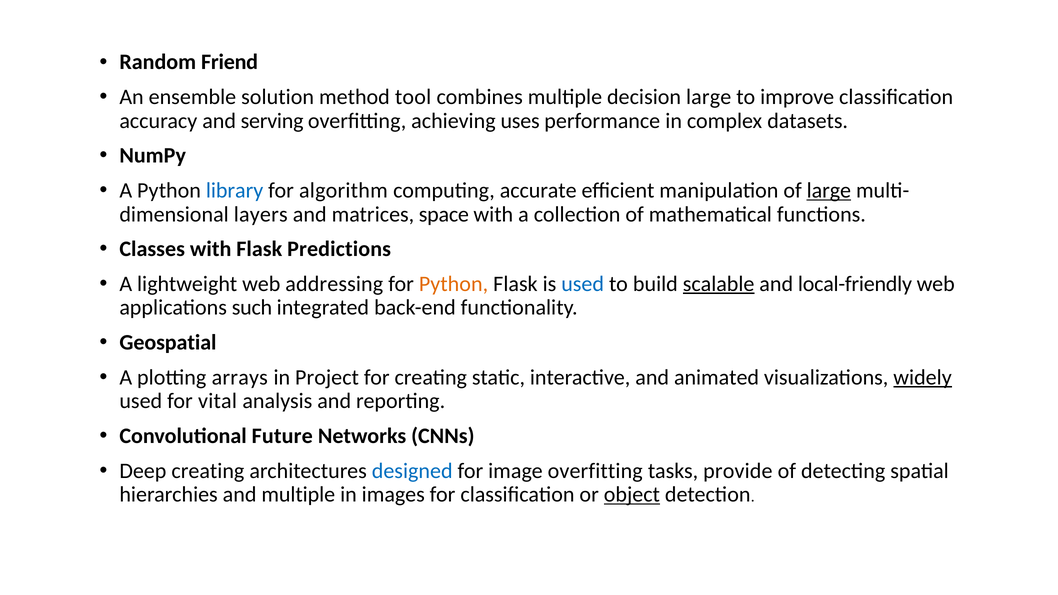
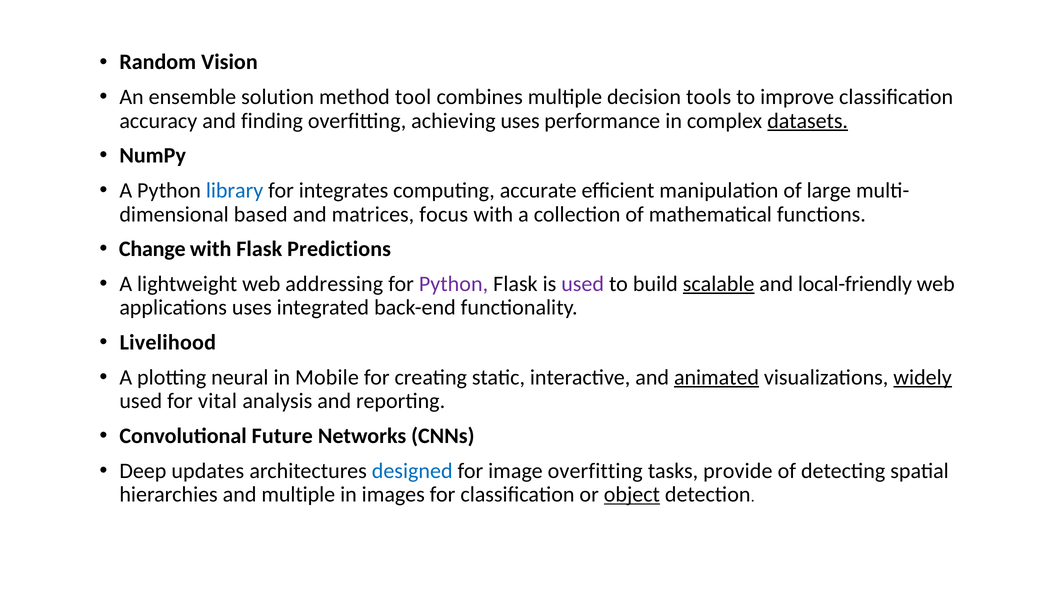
Friend: Friend -> Vision
decision large: large -> tools
serving: serving -> finding
datasets underline: none -> present
algorithm: algorithm -> integrates
large at (829, 190) underline: present -> none
layers: layers -> based
space: space -> focus
Classes: Classes -> Change
Python at (454, 284) colour: orange -> purple
used at (583, 284) colour: blue -> purple
applications such: such -> uses
Geospatial: Geospatial -> Livelihood
arrays: arrays -> neural
Project: Project -> Mobile
animated underline: none -> present
Deep creating: creating -> updates
